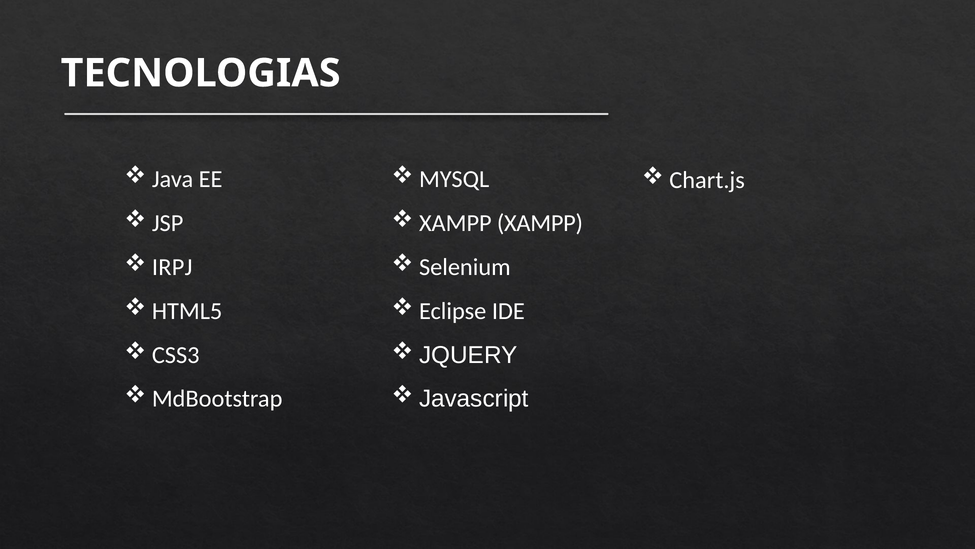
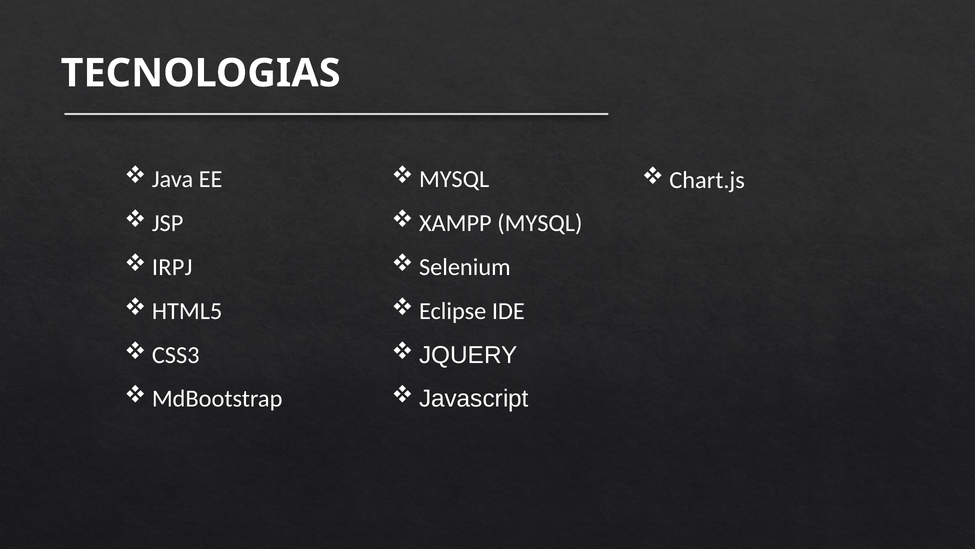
XAMPP XAMPP: XAMPP -> MYSQL
